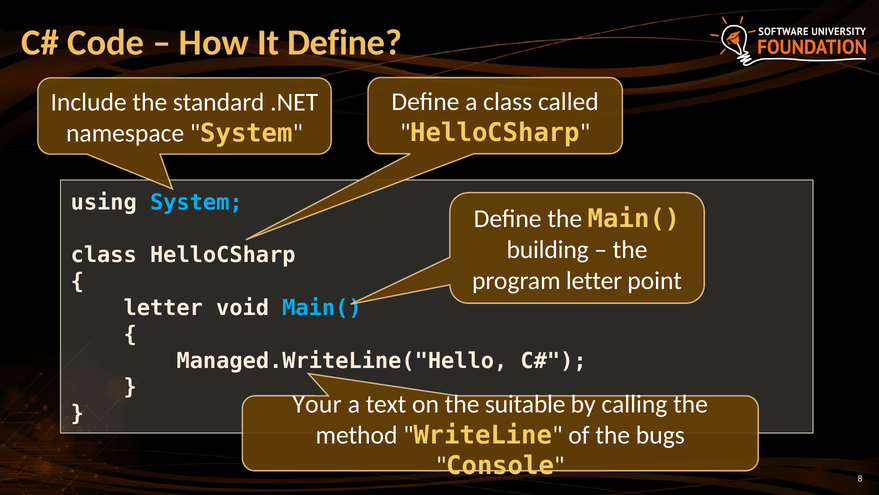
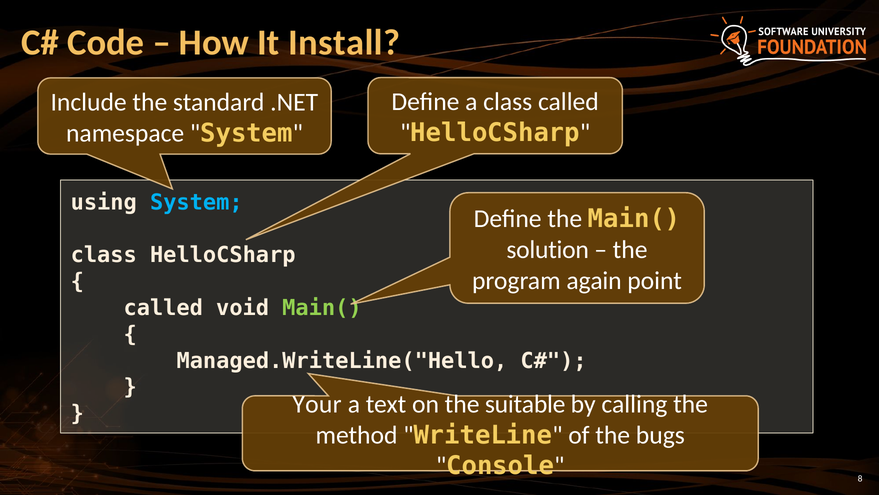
It Define: Define -> Install
building: building -> solution
program letter: letter -> again
letter at (163, 308): letter -> called
Main( at (322, 308) colour: light blue -> light green
